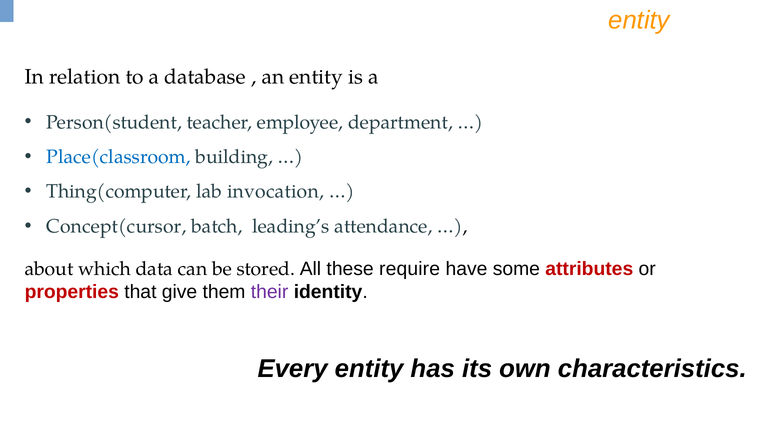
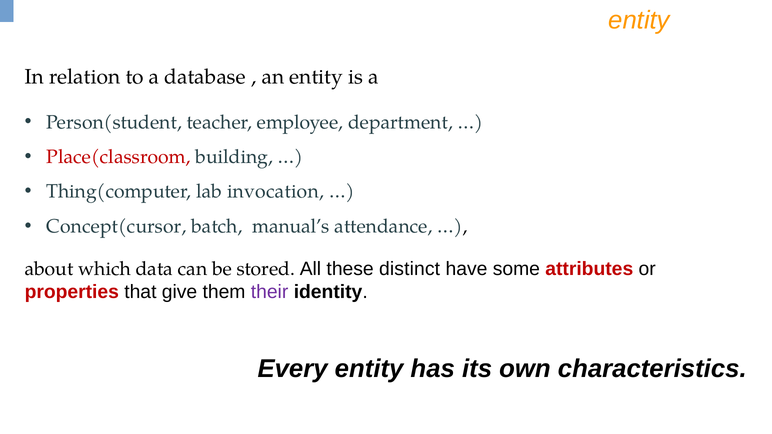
Place(classroom colour: blue -> red
leading’s: leading’s -> manual’s
require: require -> distinct
